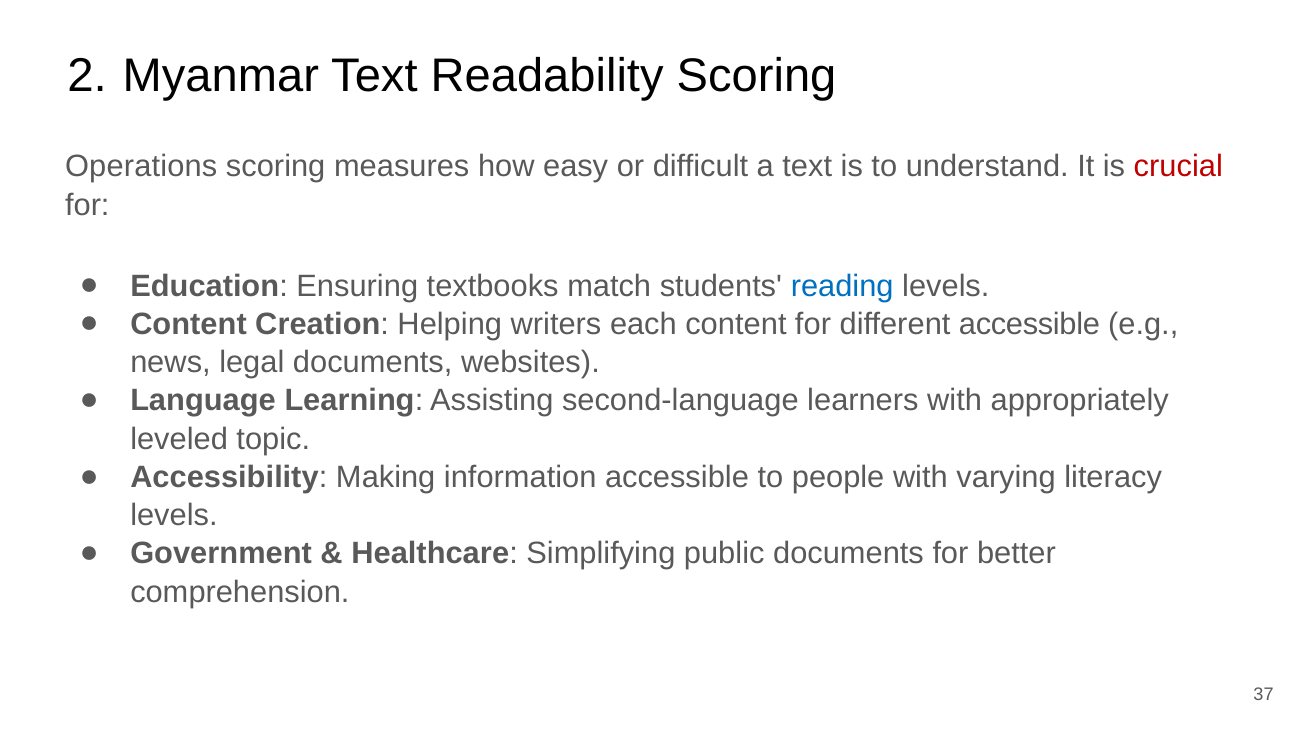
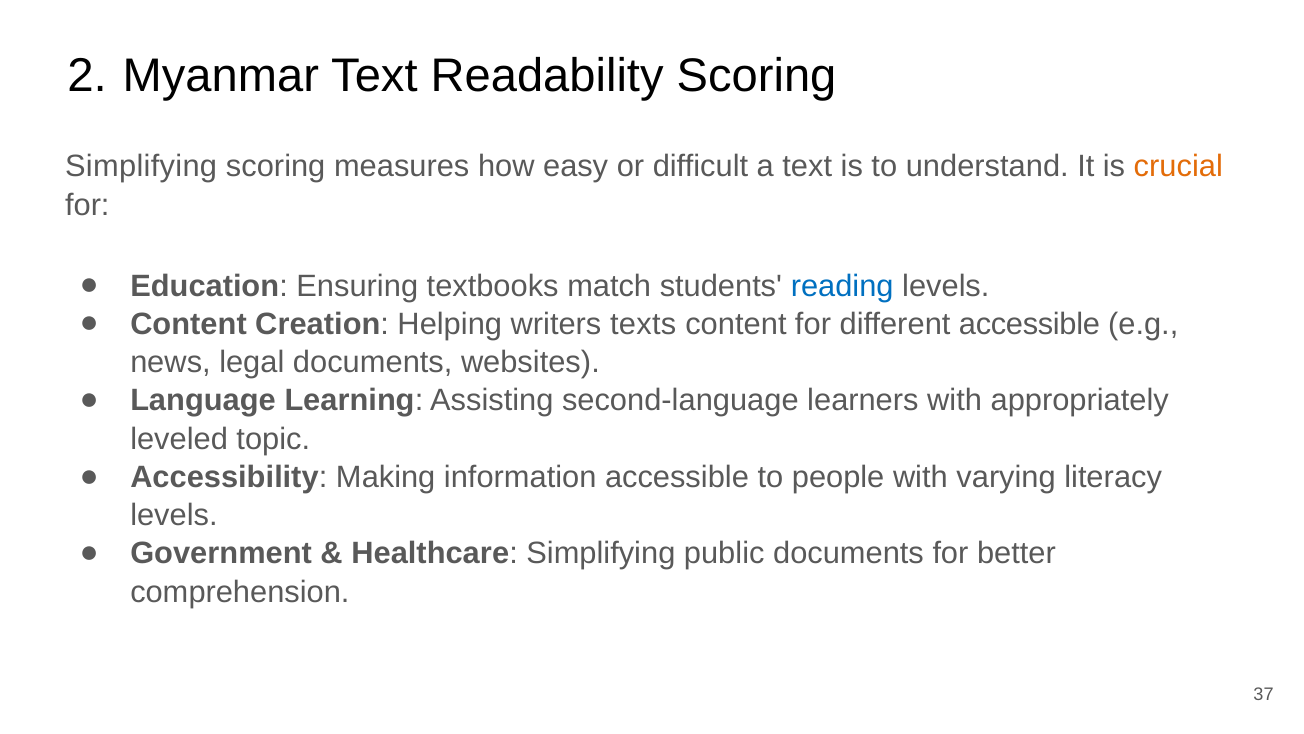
Operations at (141, 167): Operations -> Simplifying
crucial colour: red -> orange
each: each -> texts
